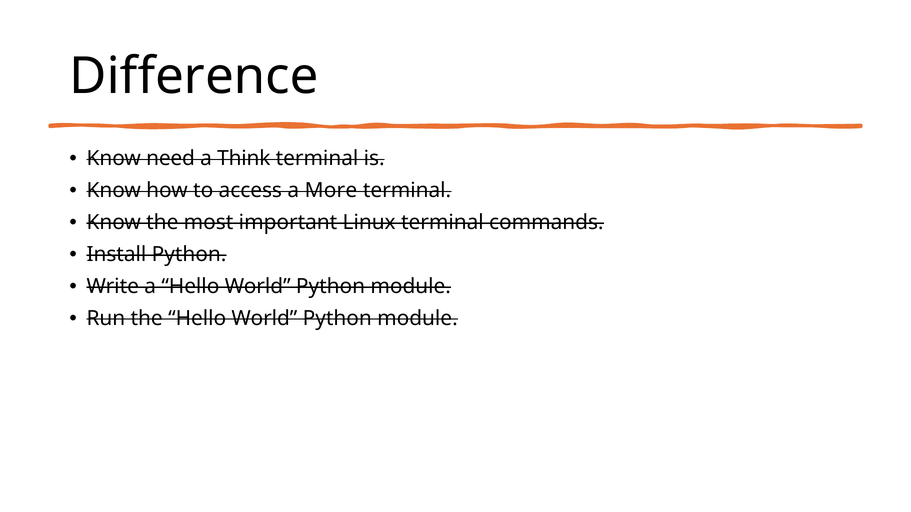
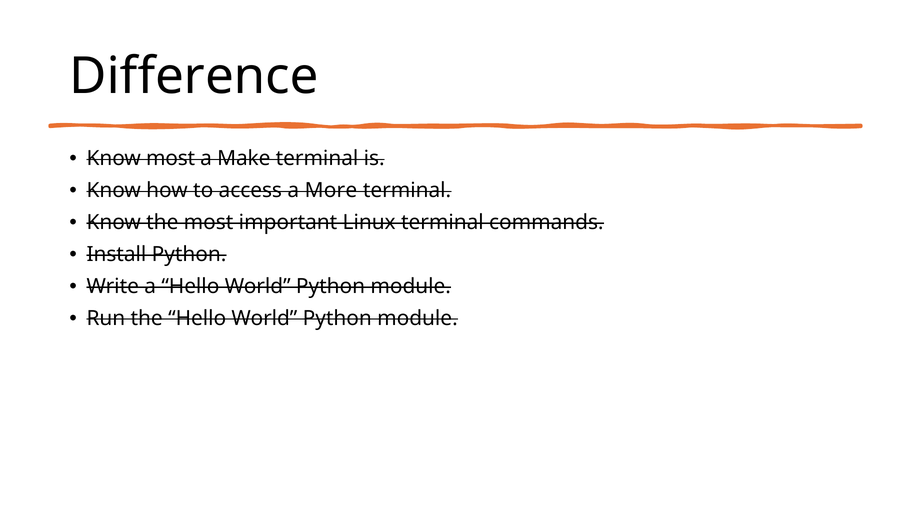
Know need: need -> most
Think: Think -> Make
